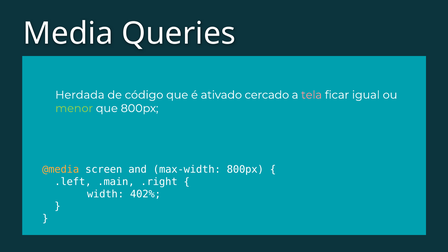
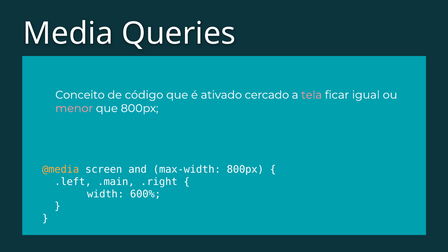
Herdada: Herdada -> Conceito
menor colour: light green -> pink
402%: 402% -> 600%
